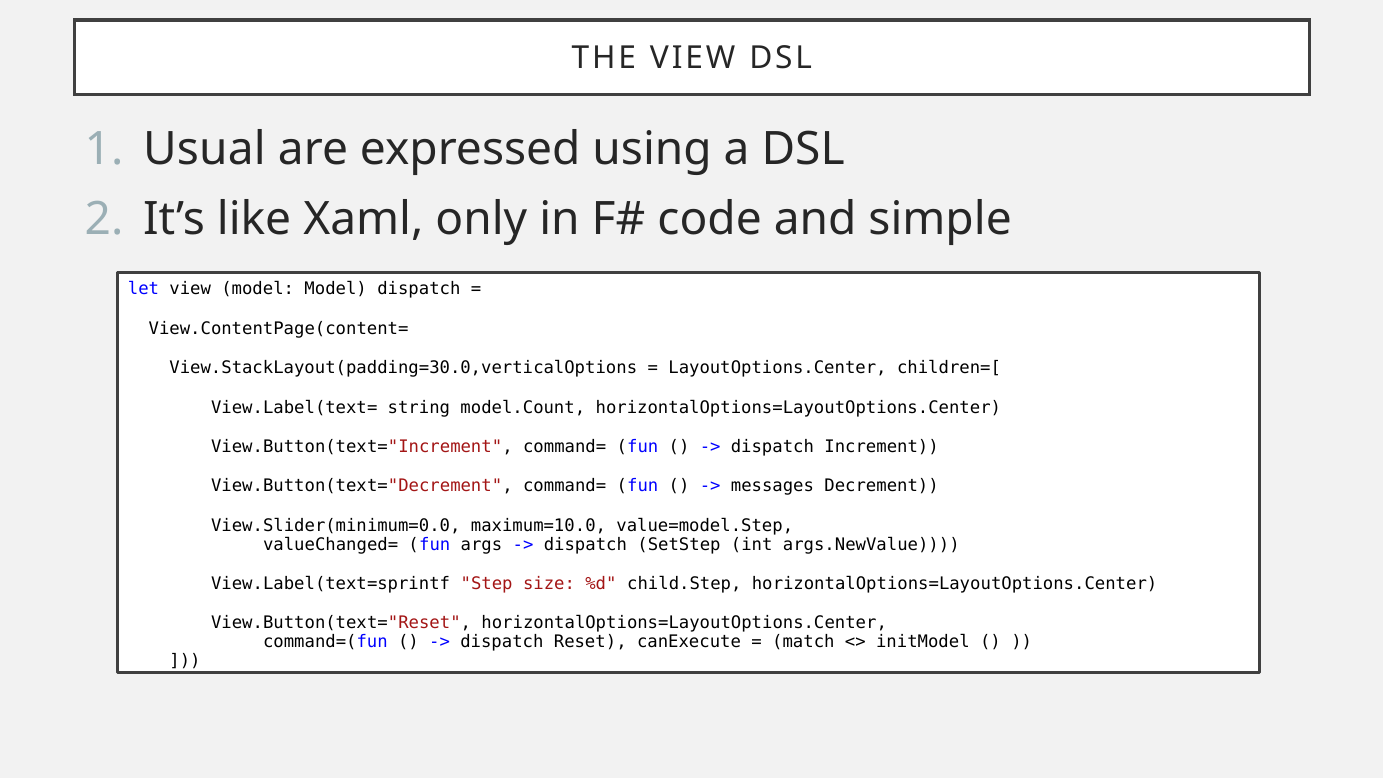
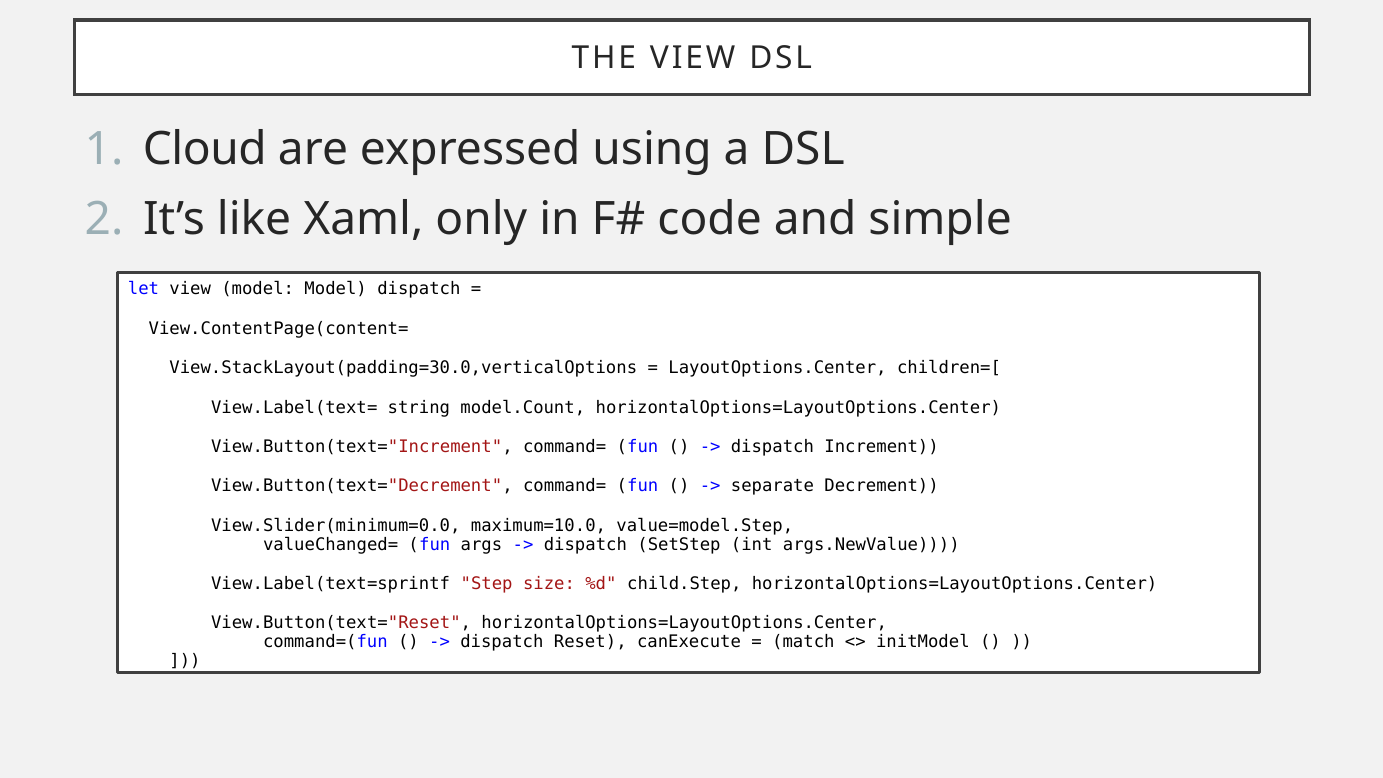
Usual: Usual -> Cloud
messages: messages -> separate
